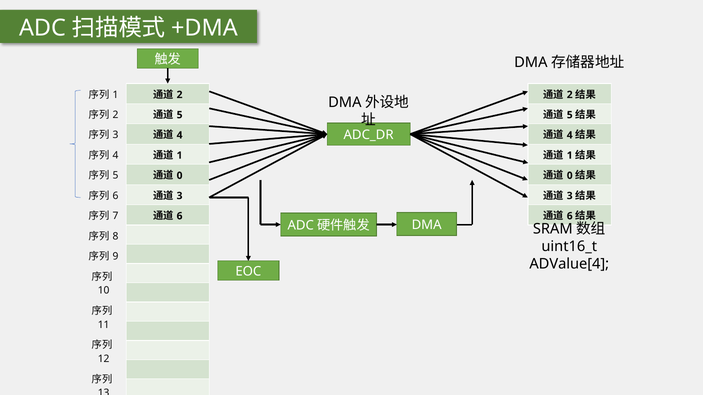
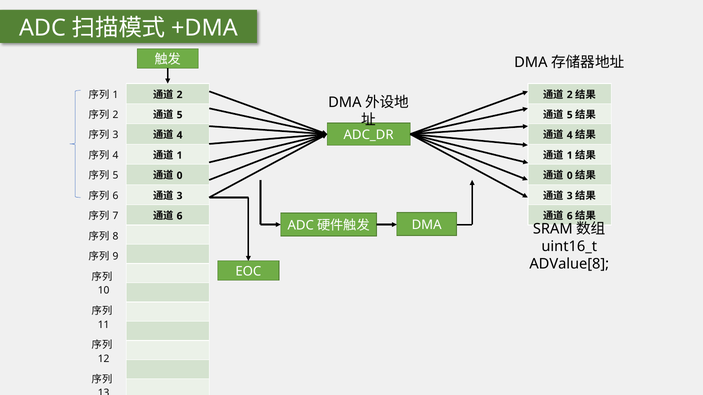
ADValue[4: ADValue[4 -> ADValue[8
